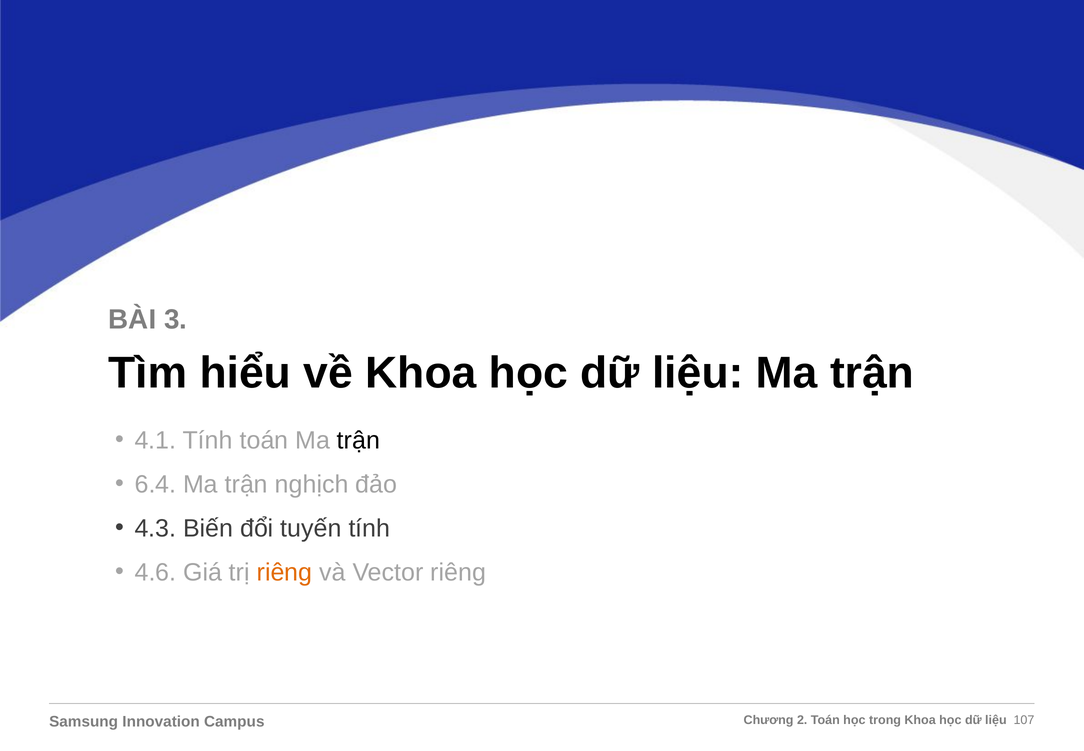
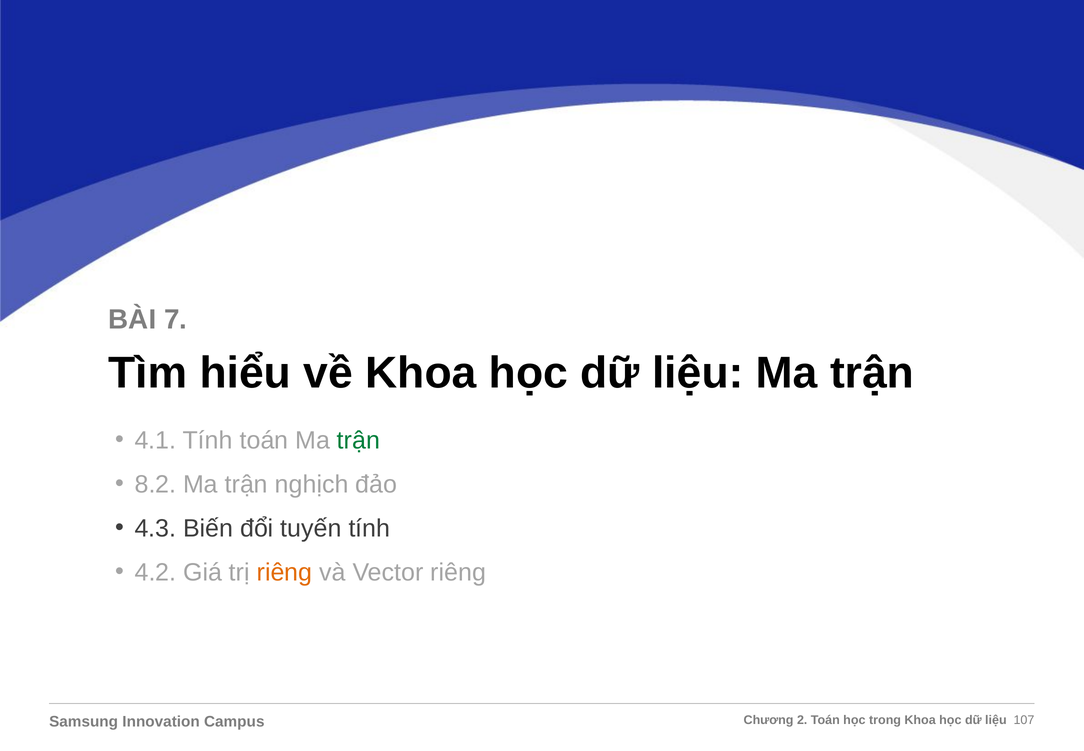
3: 3 -> 7
trận at (358, 440) colour: black -> green
6.4: 6.4 -> 8.2
4.6: 4.6 -> 4.2
